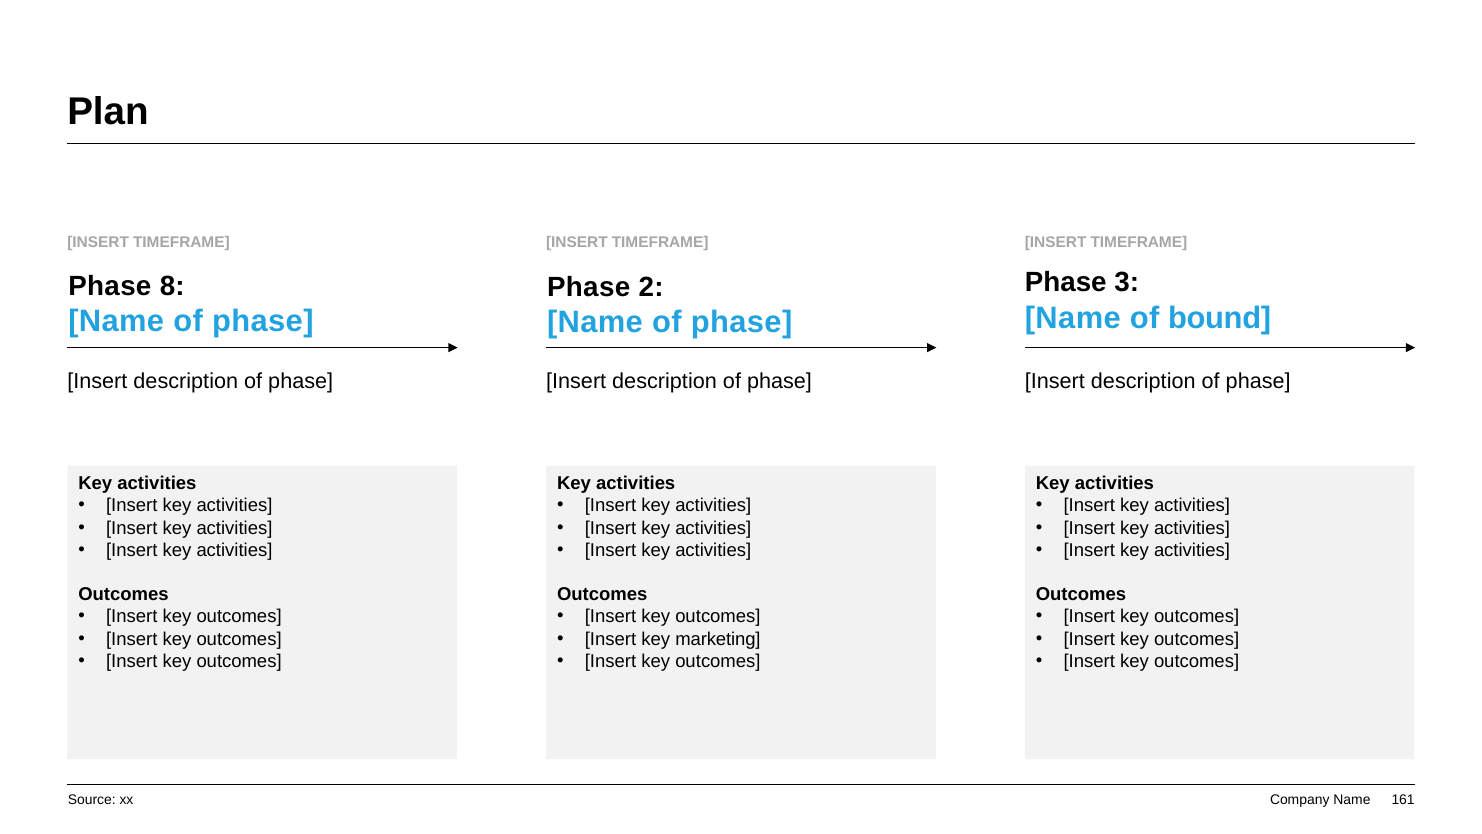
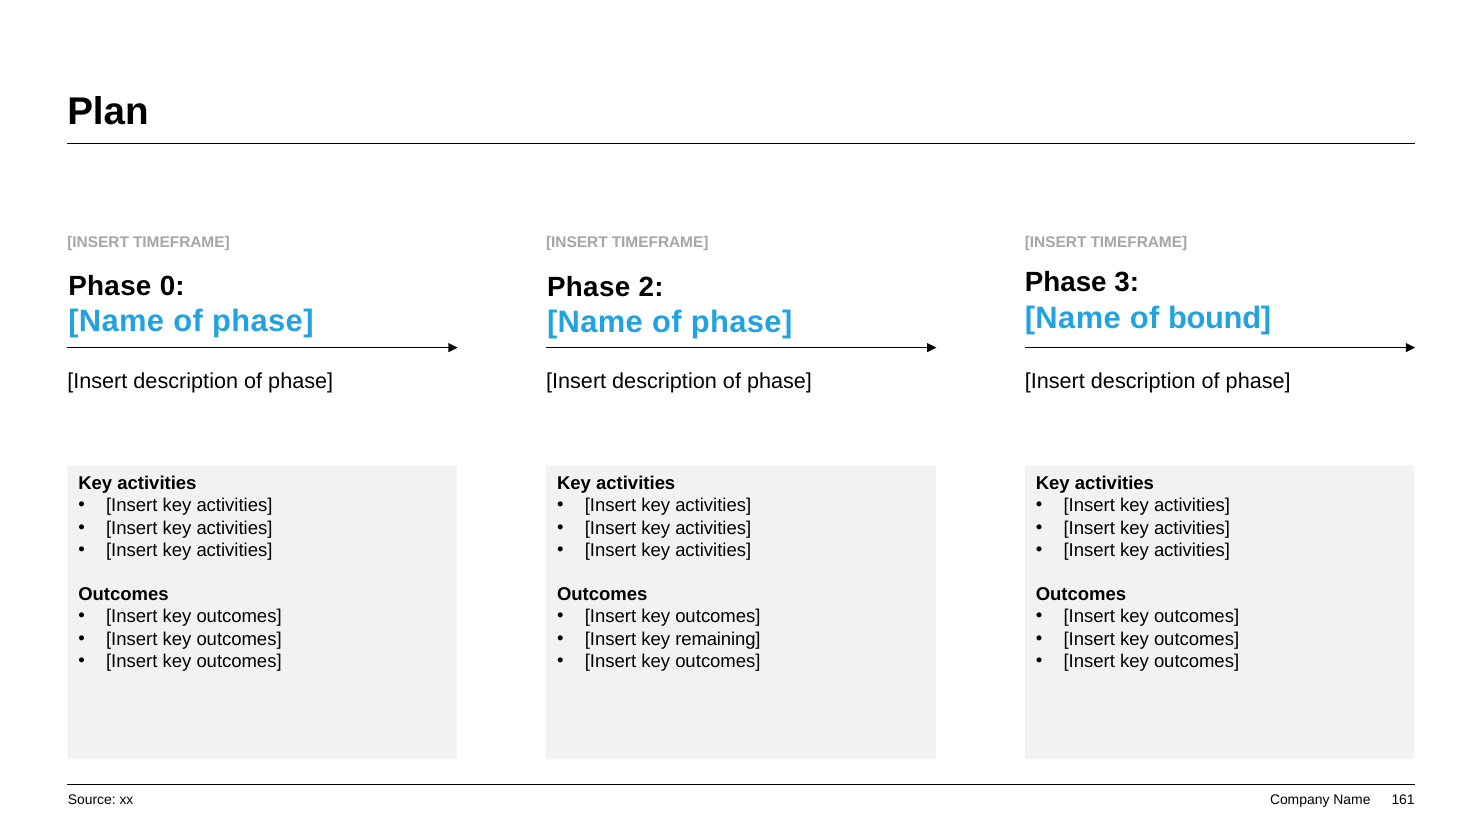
8: 8 -> 0
marketing: marketing -> remaining
